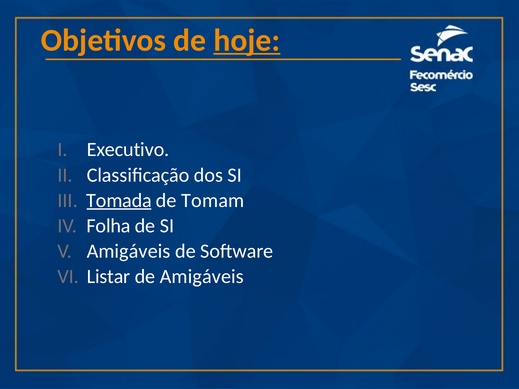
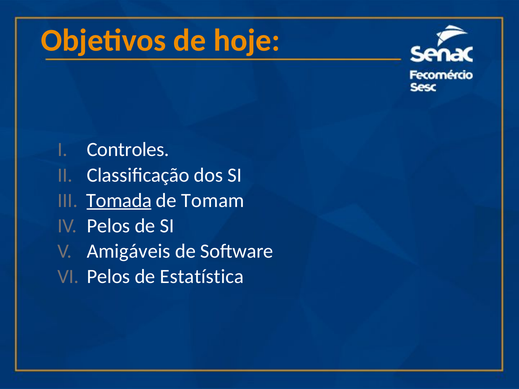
hoje underline: present -> none
Executivo: Executivo -> Controles
Folha at (109, 226): Folha -> Pelos
Listar at (109, 277): Listar -> Pelos
de Amigáveis: Amigáveis -> Estatística
